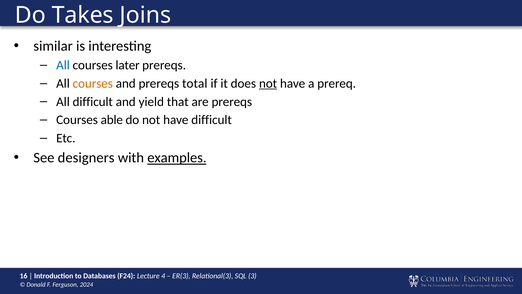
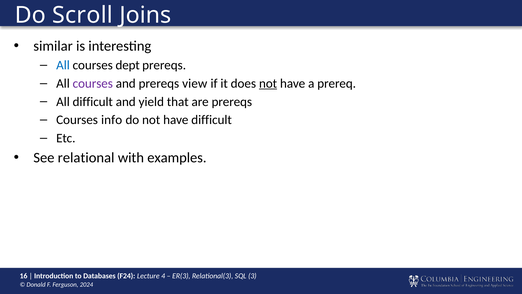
Takes: Takes -> Scroll
later: later -> dept
courses at (93, 83) colour: orange -> purple
total: total -> view
able: able -> info
designers: designers -> relational
examples underline: present -> none
